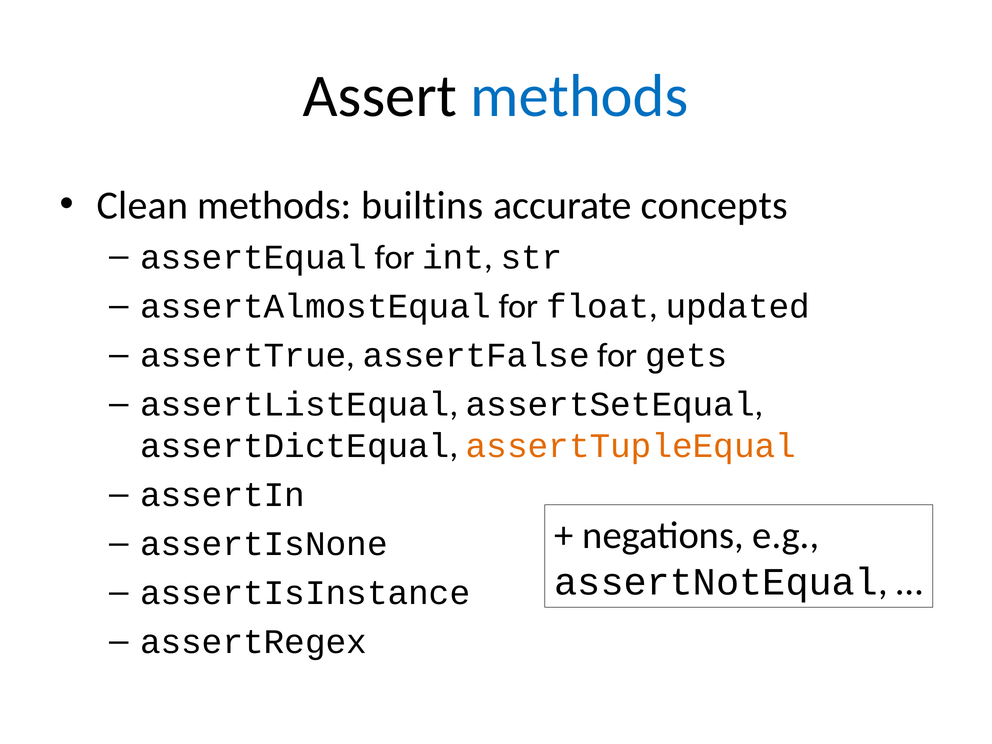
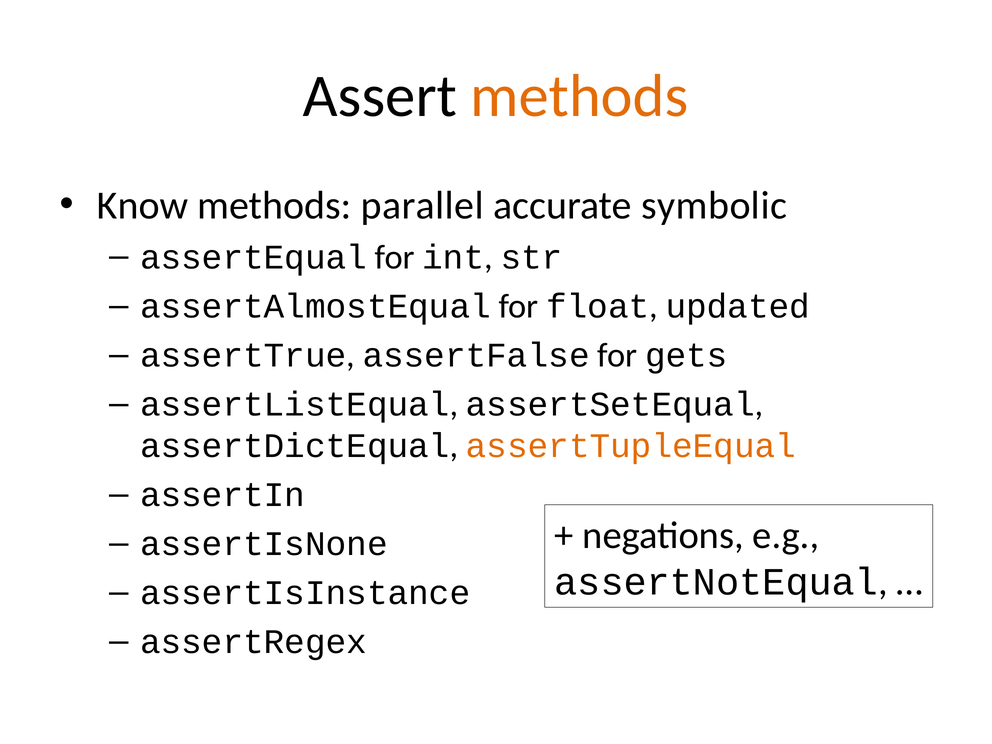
methods at (579, 96) colour: blue -> orange
Clean: Clean -> Know
builtins: builtins -> parallel
concepts: concepts -> symbolic
